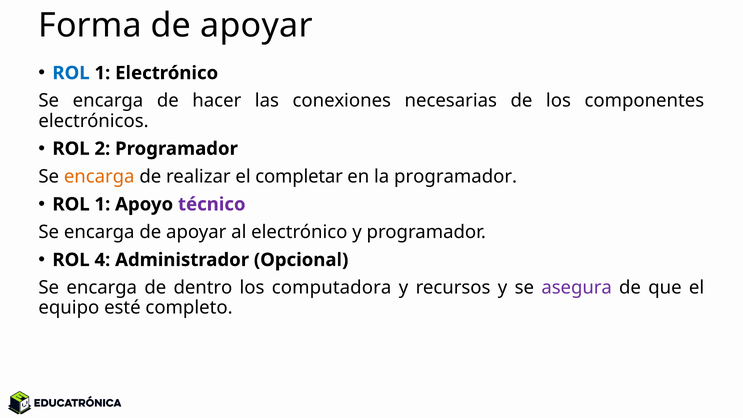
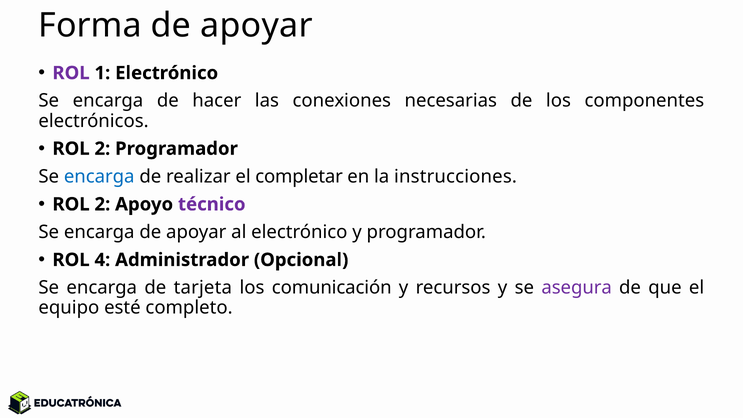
ROL at (71, 73) colour: blue -> purple
encarga at (99, 176) colour: orange -> blue
la programador: programador -> instrucciones
1 at (102, 204): 1 -> 2
dentro: dentro -> tarjeta
computadora: computadora -> comunicación
